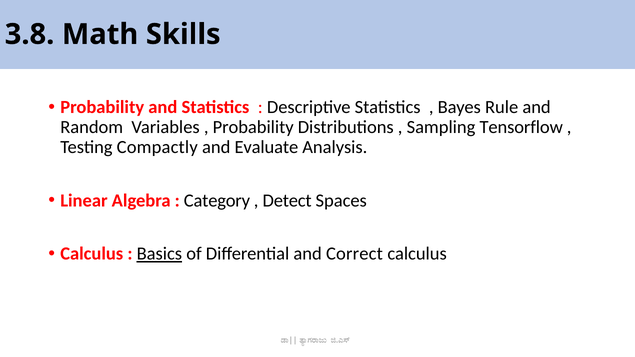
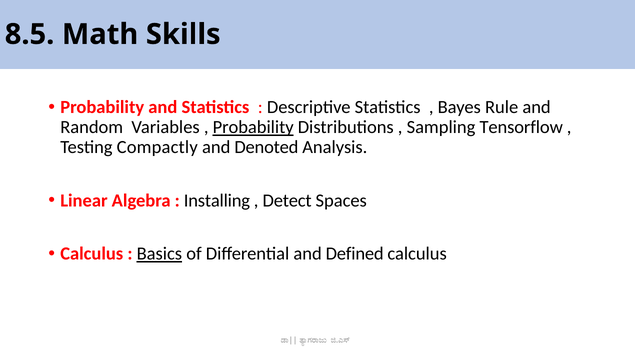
3.8: 3.8 -> 8.5
Probability at (253, 127) underline: none -> present
Evaluate: Evaluate -> Denoted
Category: Category -> Installing
Correct: Correct -> Defined
